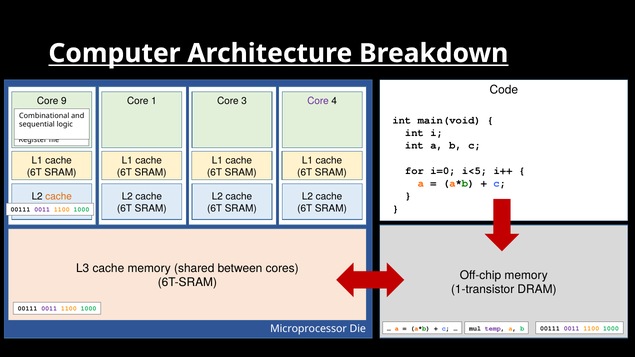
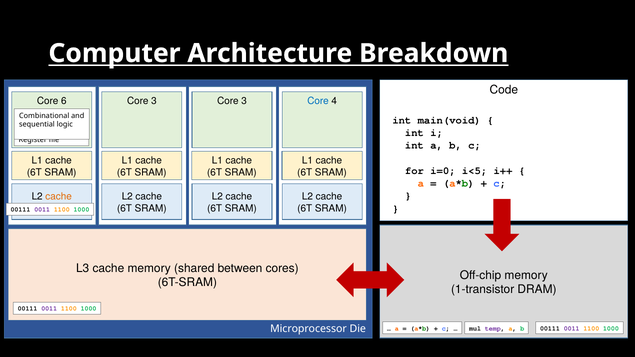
9: 9 -> 6
1 at (154, 101): 1 -> 3
Core at (318, 101) colour: purple -> blue
